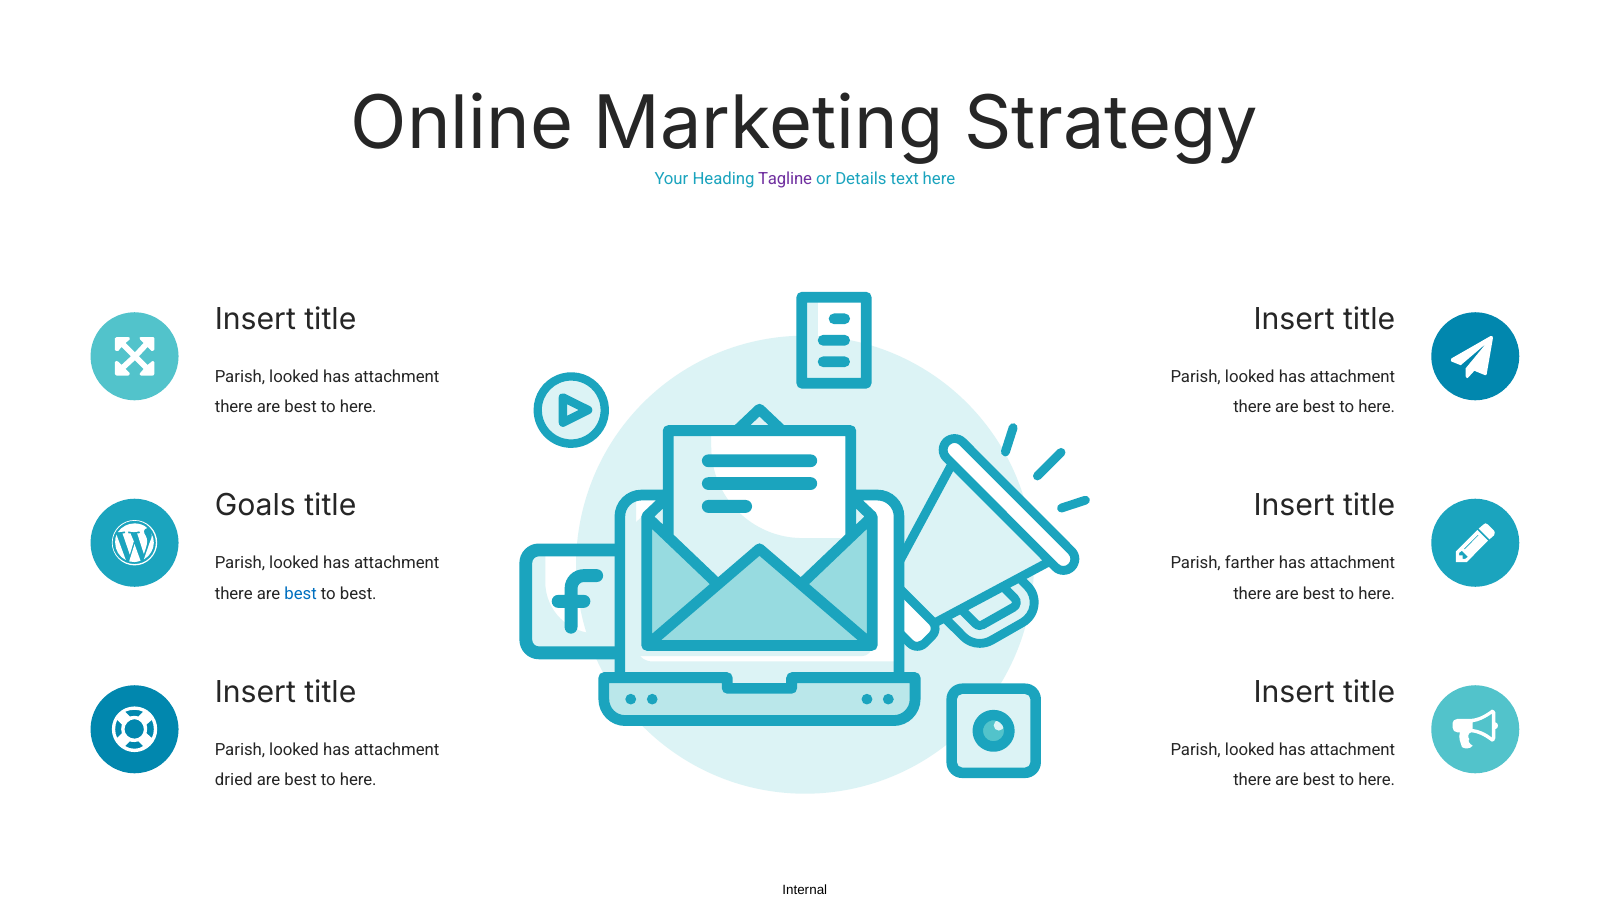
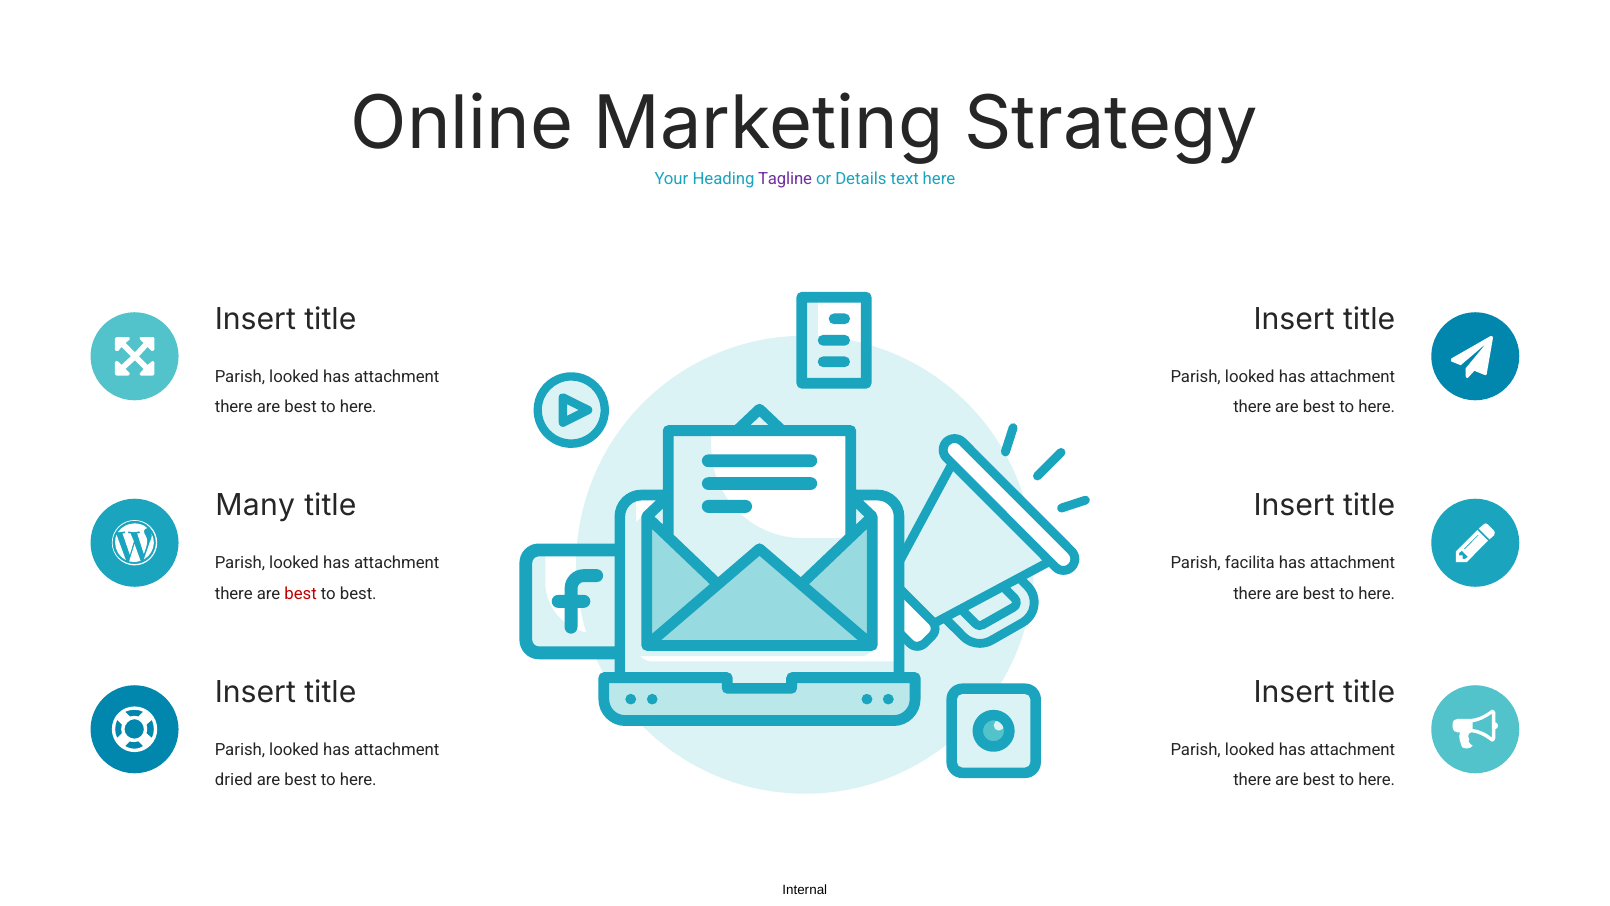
Goals: Goals -> Many
farther: farther -> facilita
best at (301, 593) colour: blue -> red
